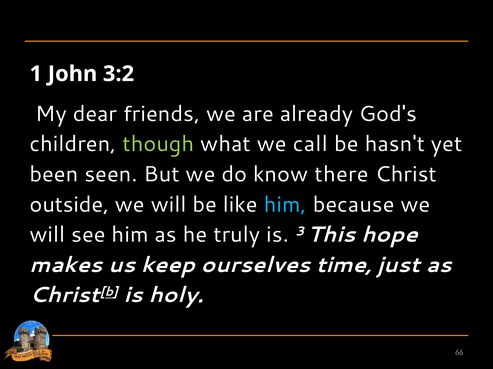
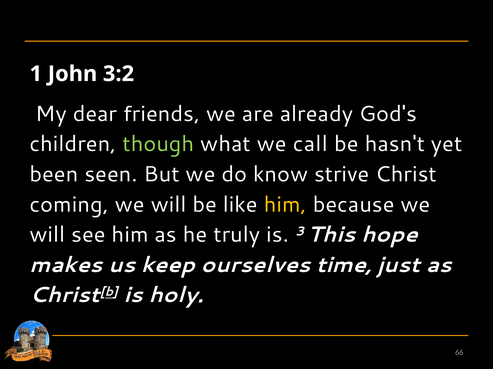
there: there -> strive
outside: outside -> coming
him at (285, 205) colour: light blue -> yellow
